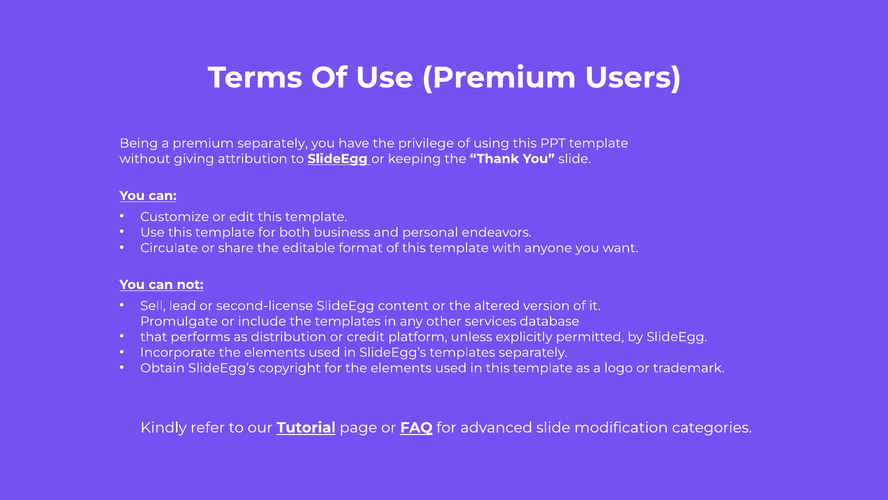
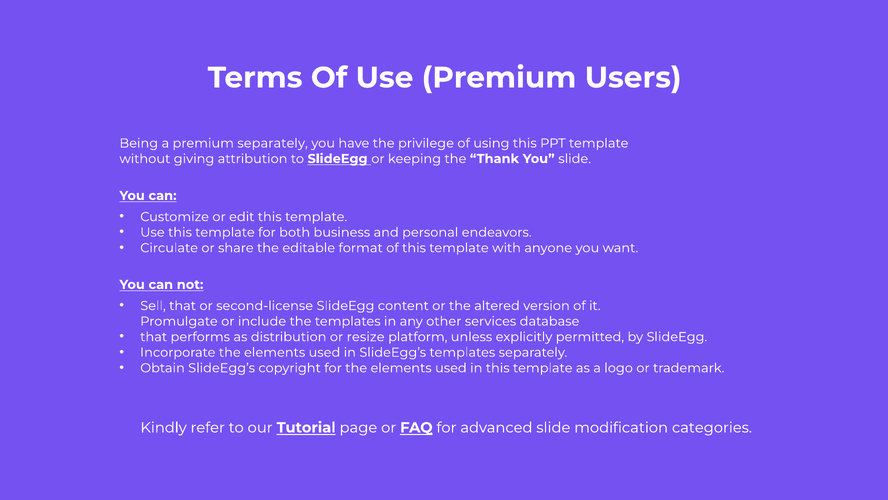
Sell lead: lead -> that
credit: credit -> resize
